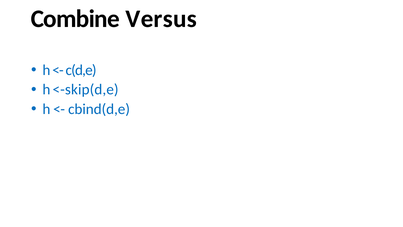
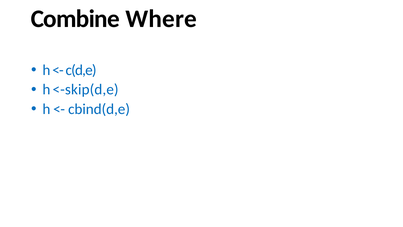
Versus: Versus -> Where
